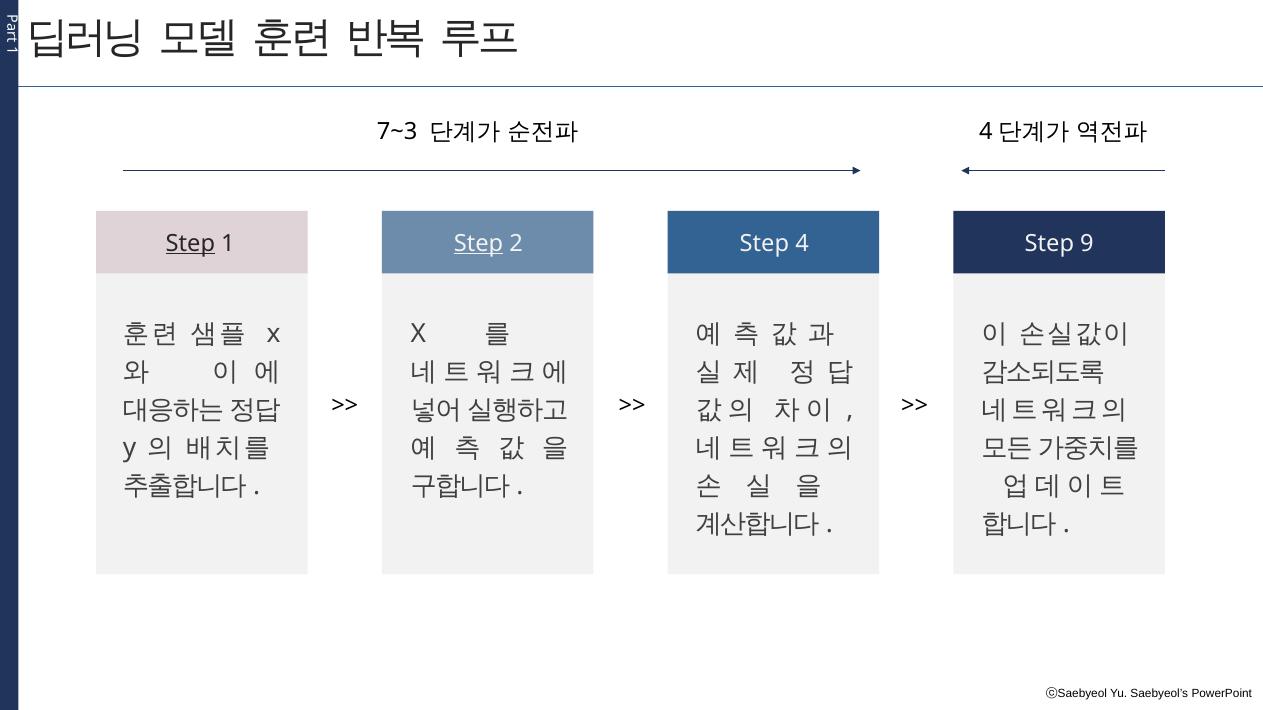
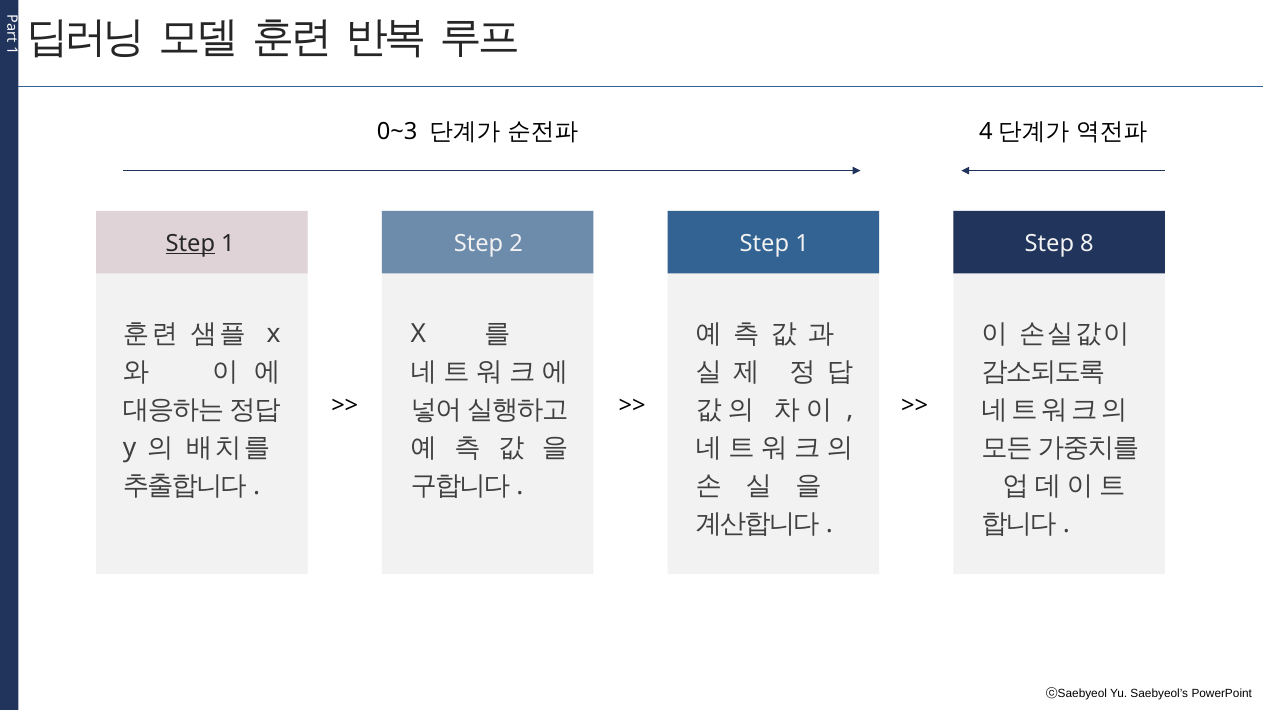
7~3: 7~3 -> 0~3
Step at (479, 243) underline: present -> none
2 Step 4: 4 -> 1
9: 9 -> 8
